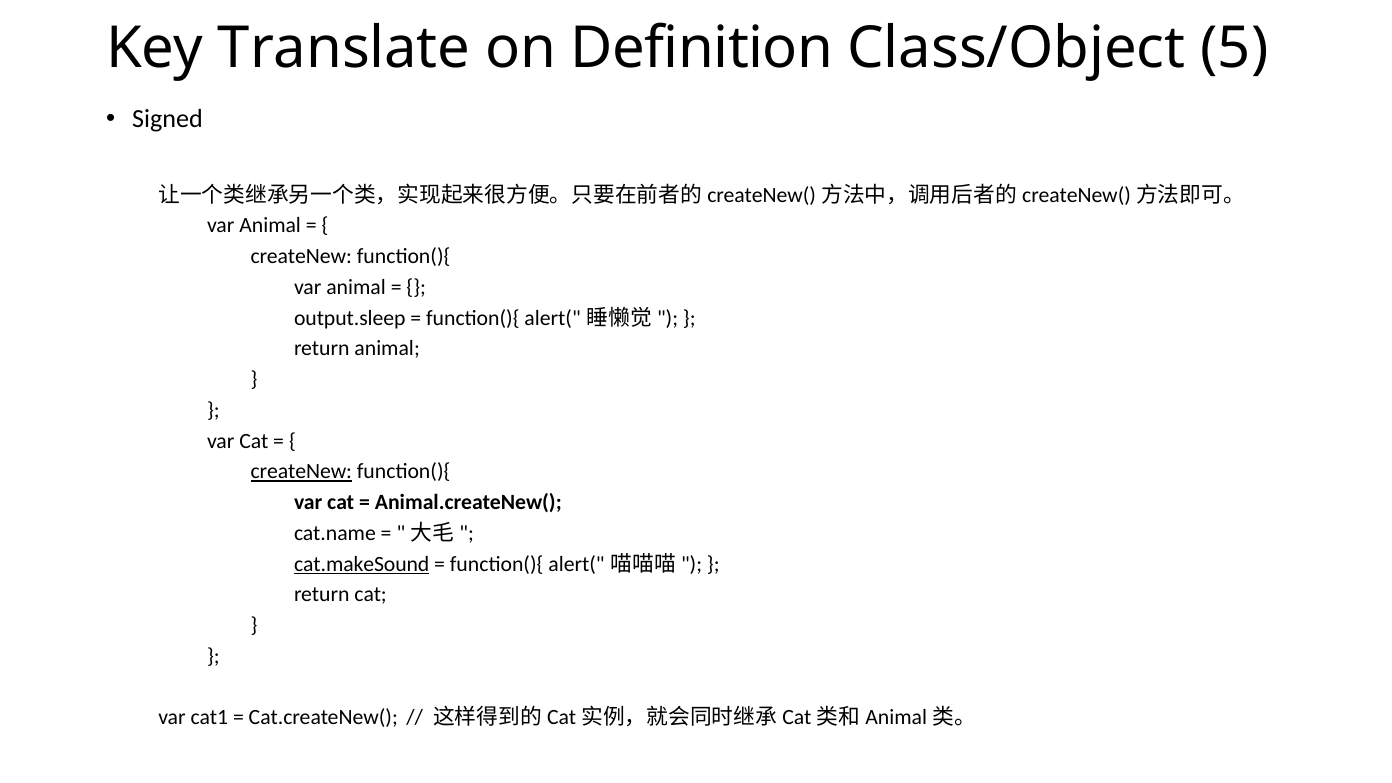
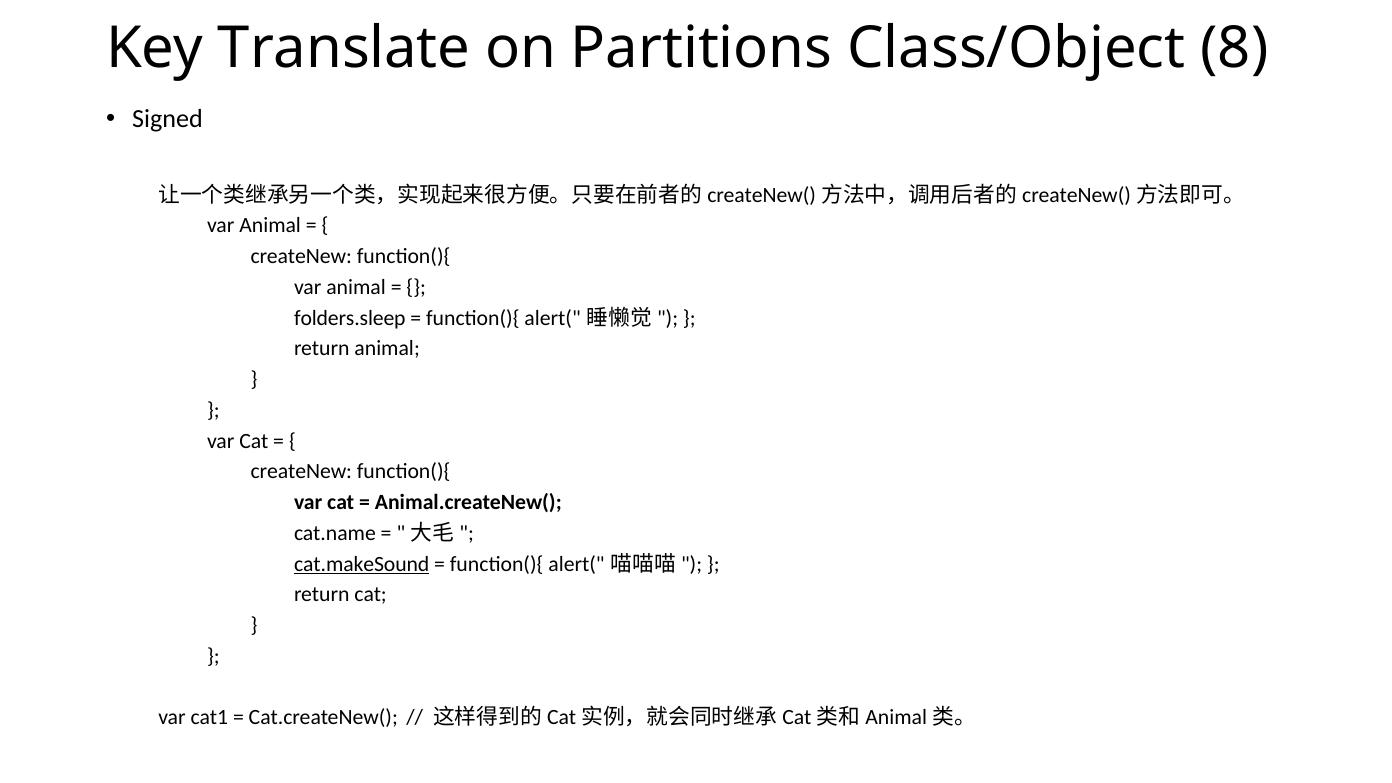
Definition: Definition -> Partitions
5: 5 -> 8
output.sleep: output.sleep -> folders.sleep
createNew at (301, 472) underline: present -> none
